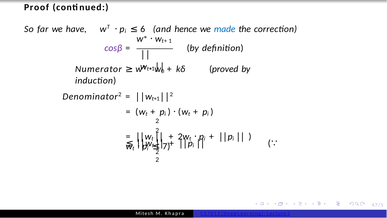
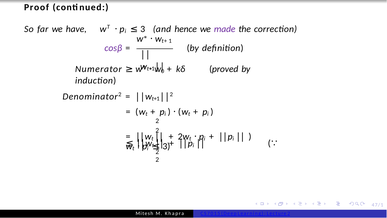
6 at (143, 29): 6 -> 3
made colour: blue -> purple
7 at (166, 146): 7 -> 3
